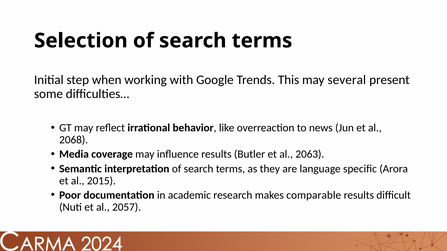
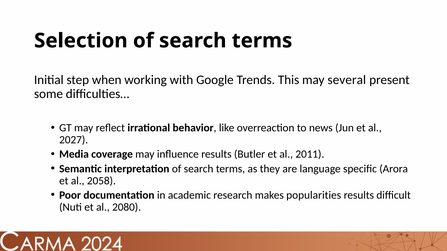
2068: 2068 -> 2027
2063: 2063 -> 2011
2015: 2015 -> 2058
comparable: comparable -> popularities
2057: 2057 -> 2080
